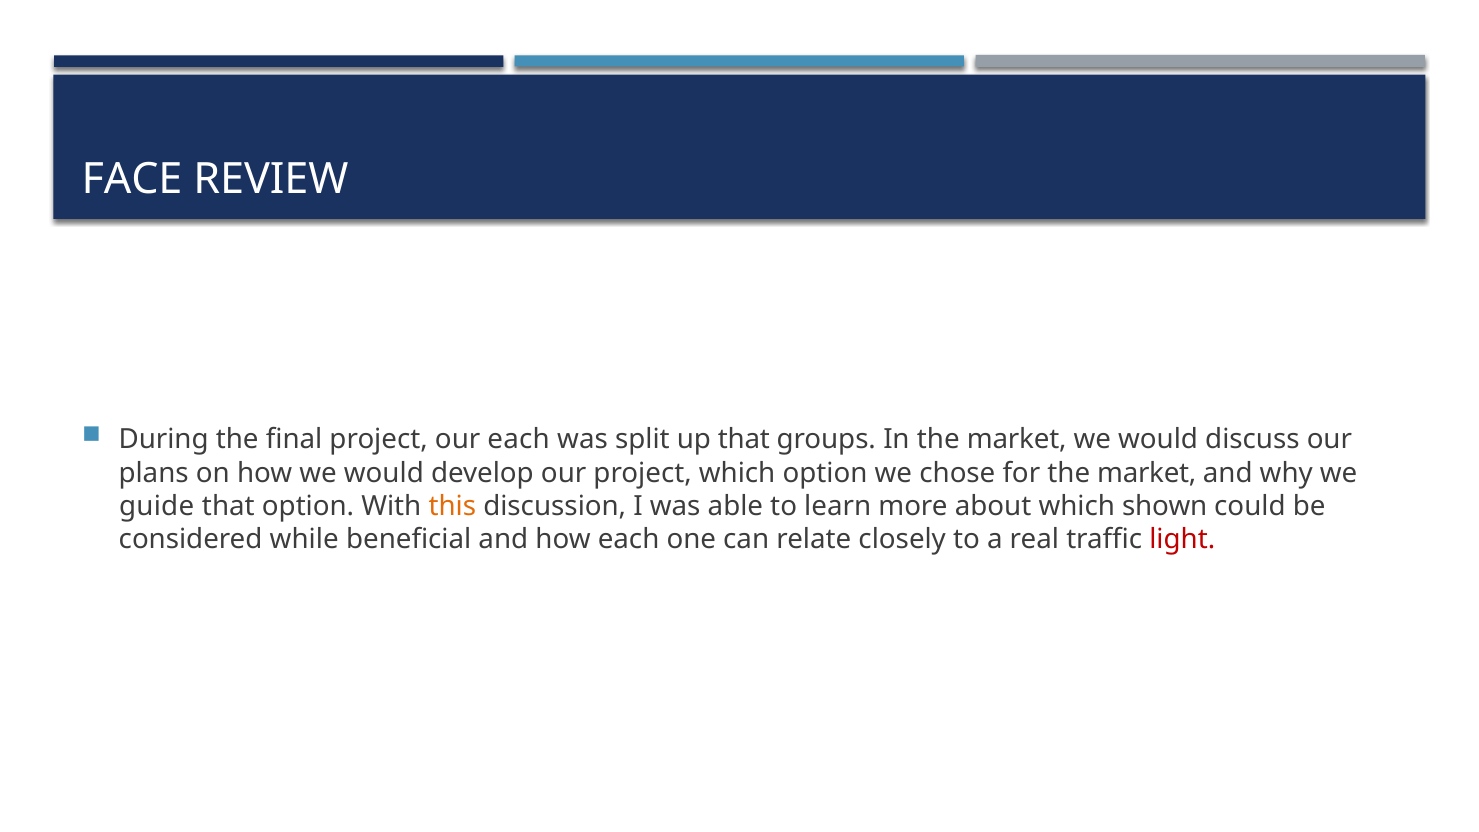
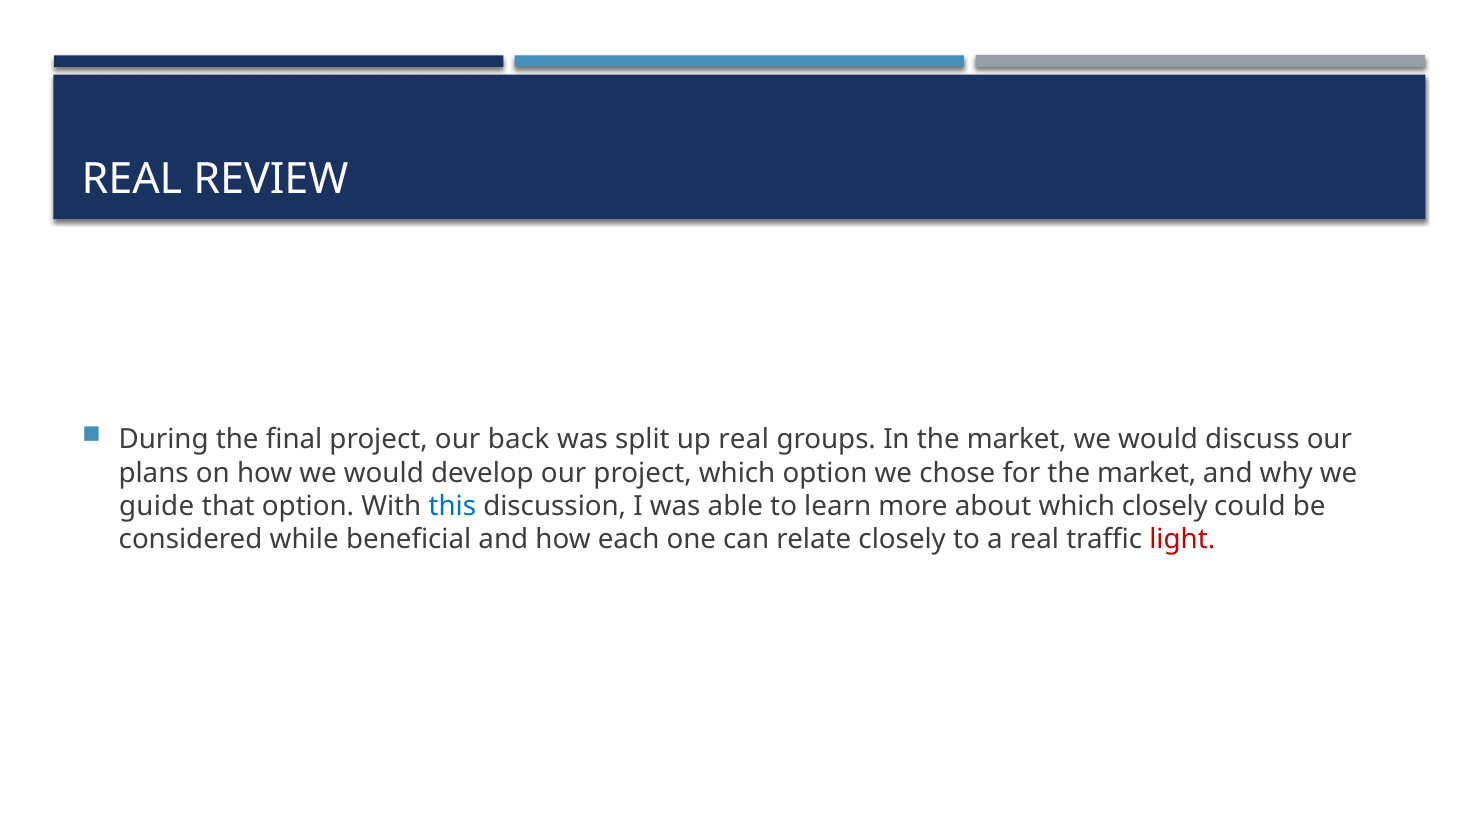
FACE at (132, 180): FACE -> REAL
our each: each -> back
up that: that -> real
this colour: orange -> blue
which shown: shown -> closely
